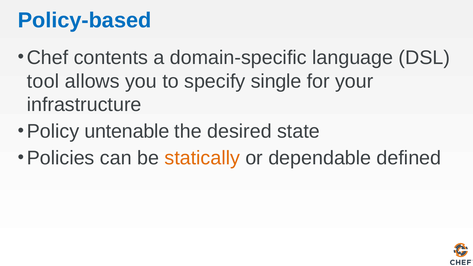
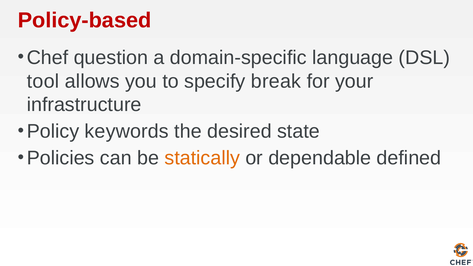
Policy-based colour: blue -> red
contents: contents -> question
single: single -> break
untenable: untenable -> keywords
